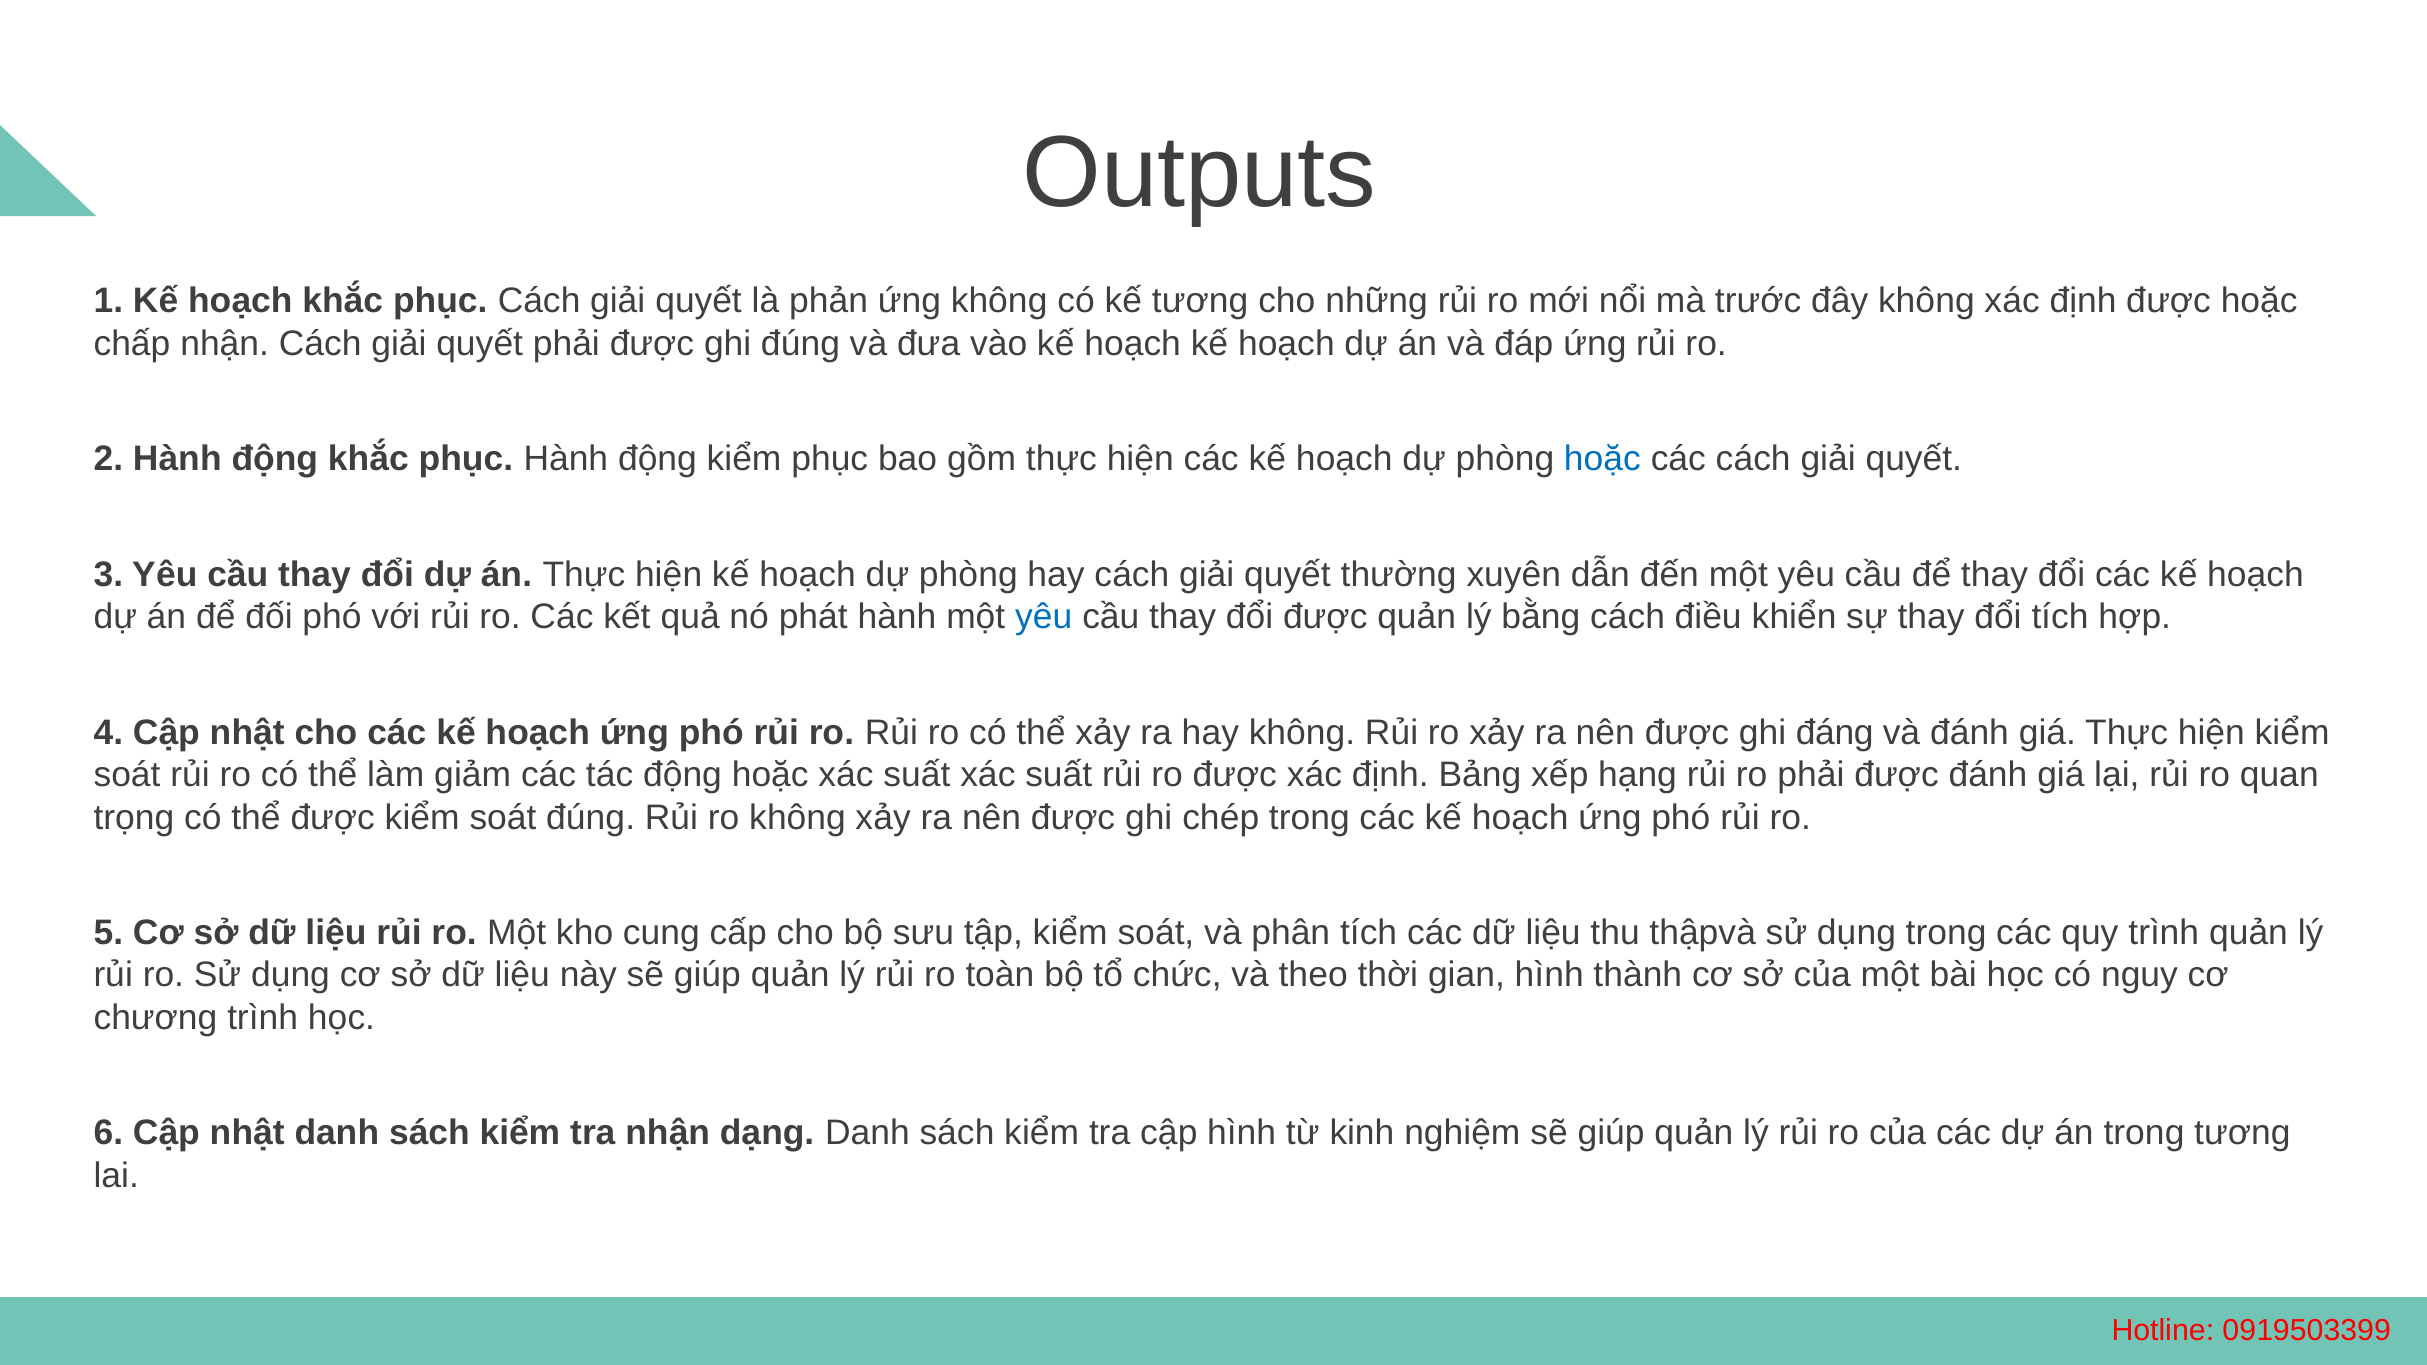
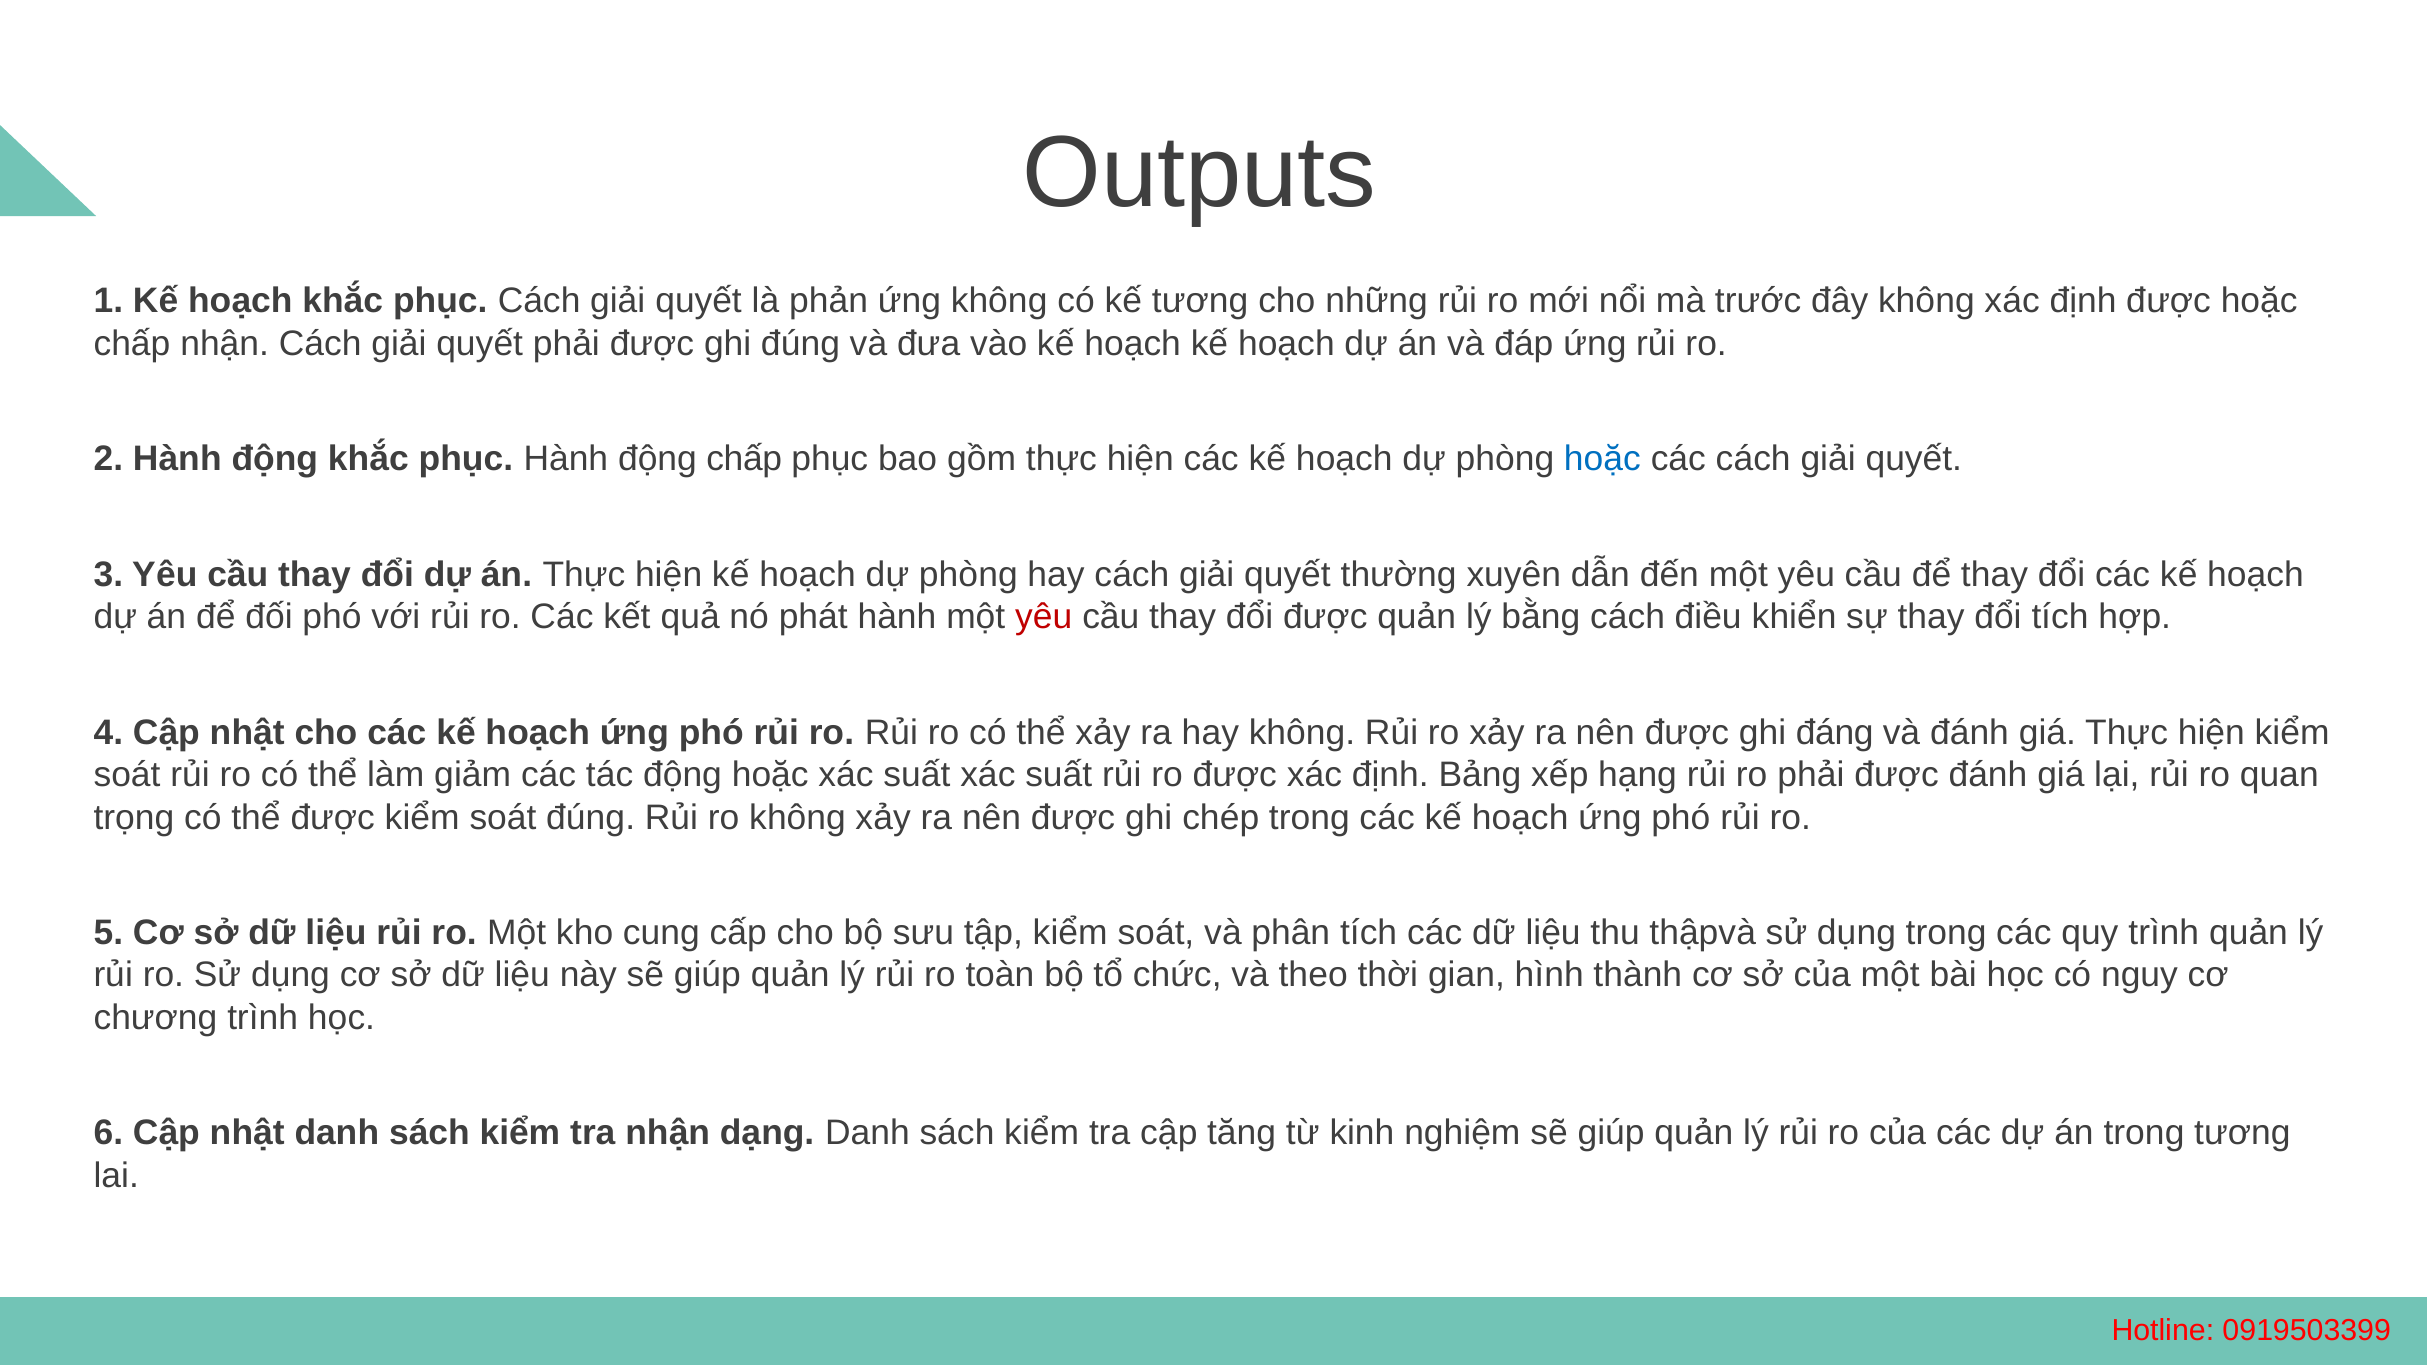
động kiểm: kiểm -> chấp
yêu at (1044, 617) colour: blue -> red
cập hình: hình -> tăng
